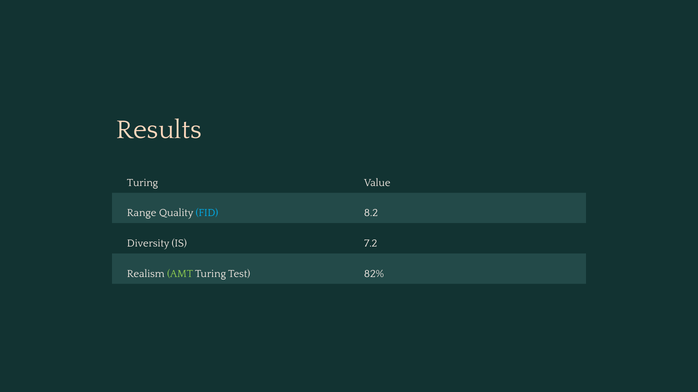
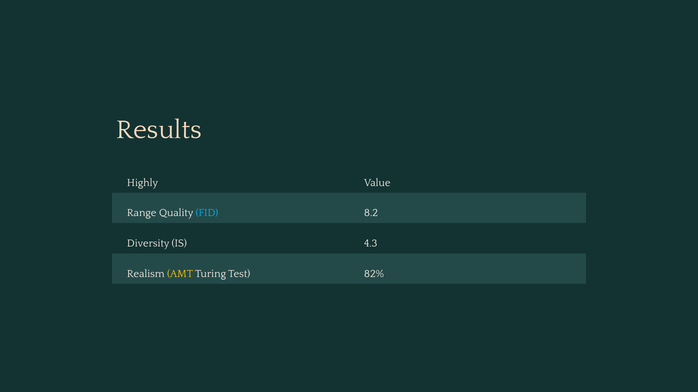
Turing at (143, 183): Turing -> Highly
7.2: 7.2 -> 4.3
AMT colour: light green -> yellow
